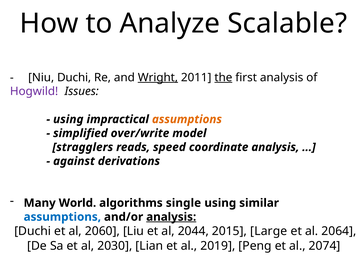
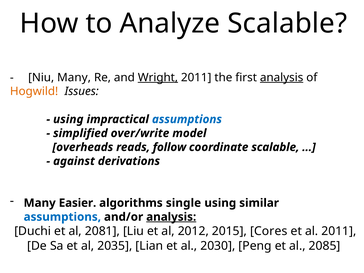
Niu Duchi: Duchi -> Many
the underline: present -> none
analysis at (282, 77) underline: none -> present
Hogwild colour: purple -> orange
assumptions at (187, 119) colour: orange -> blue
stragglers: stragglers -> overheads
speed: speed -> follow
coordinate analysis: analysis -> scalable
World: World -> Easier
2060: 2060 -> 2081
2044: 2044 -> 2012
Large: Large -> Cores
al 2064: 2064 -> 2011
2030: 2030 -> 2035
2019: 2019 -> 2030
2074: 2074 -> 2085
